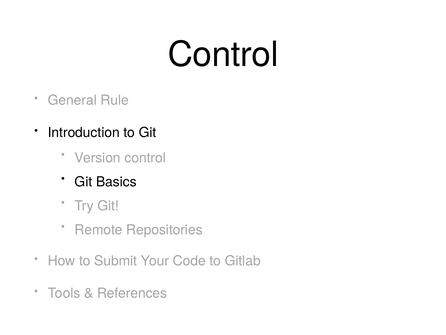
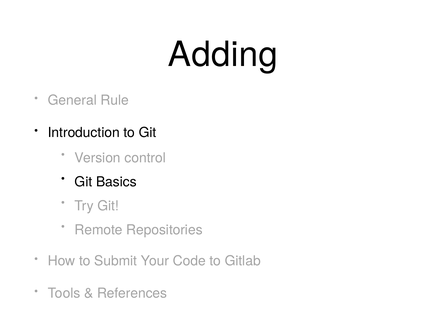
Control at (223, 55): Control -> Adding
